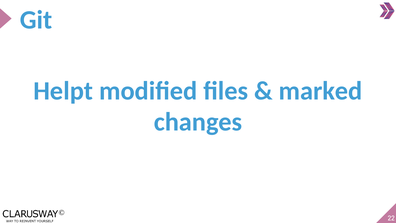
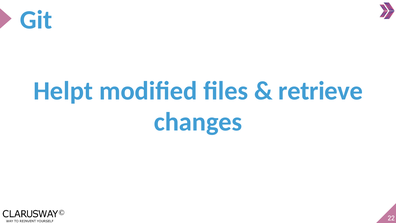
marked: marked -> retrieve
